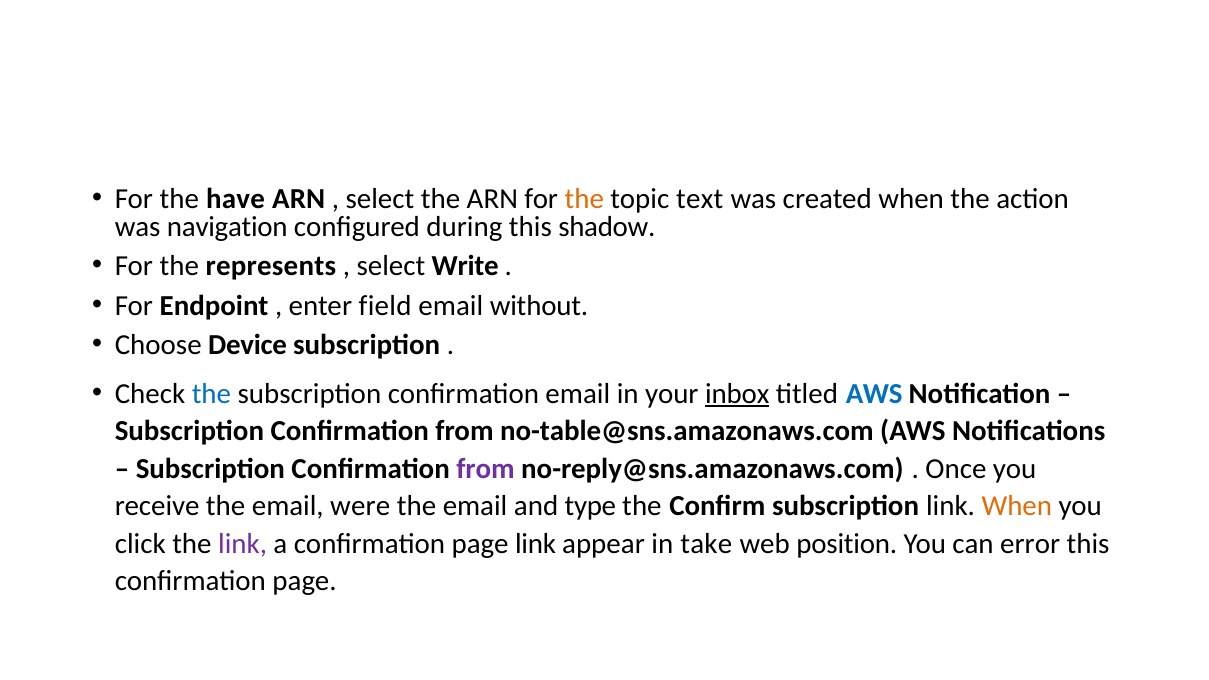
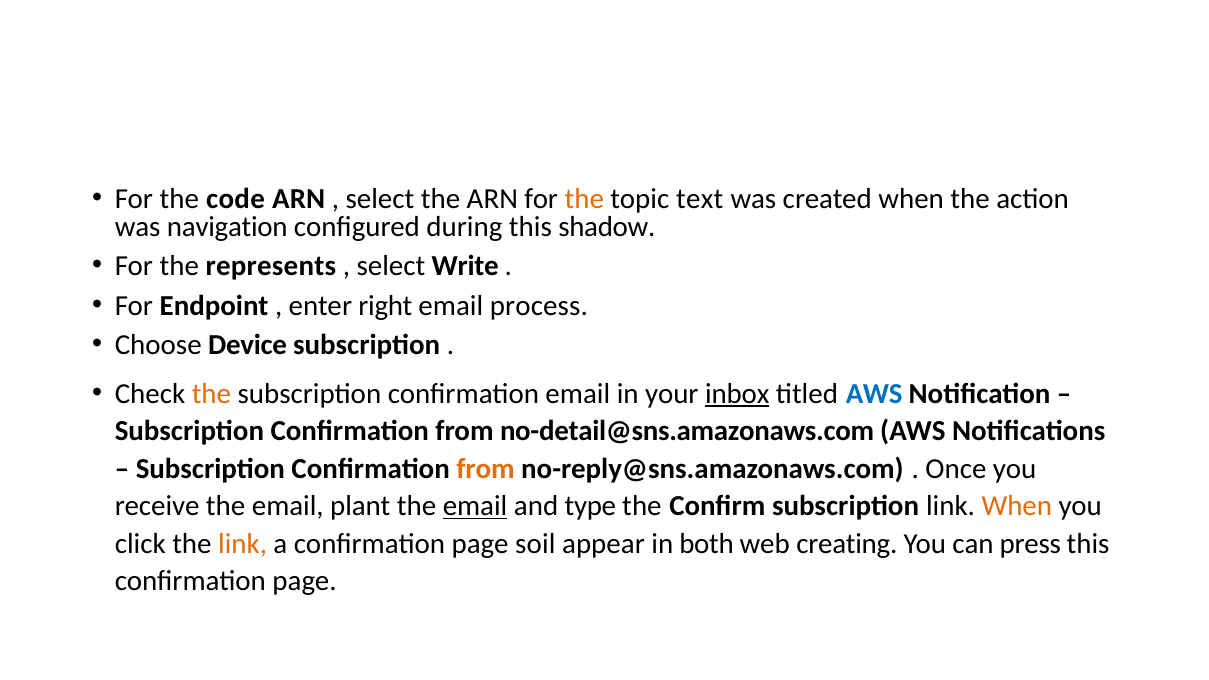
have: have -> code
field: field -> right
without: without -> process
the at (211, 394) colour: blue -> orange
no-table@sns.amazonaws.com: no-table@sns.amazonaws.com -> no-detail@sns.amazonaws.com
from at (486, 469) colour: purple -> orange
were: were -> plant
email at (475, 506) underline: none -> present
link at (243, 544) colour: purple -> orange
page link: link -> soil
take: take -> both
position: position -> creating
error: error -> press
